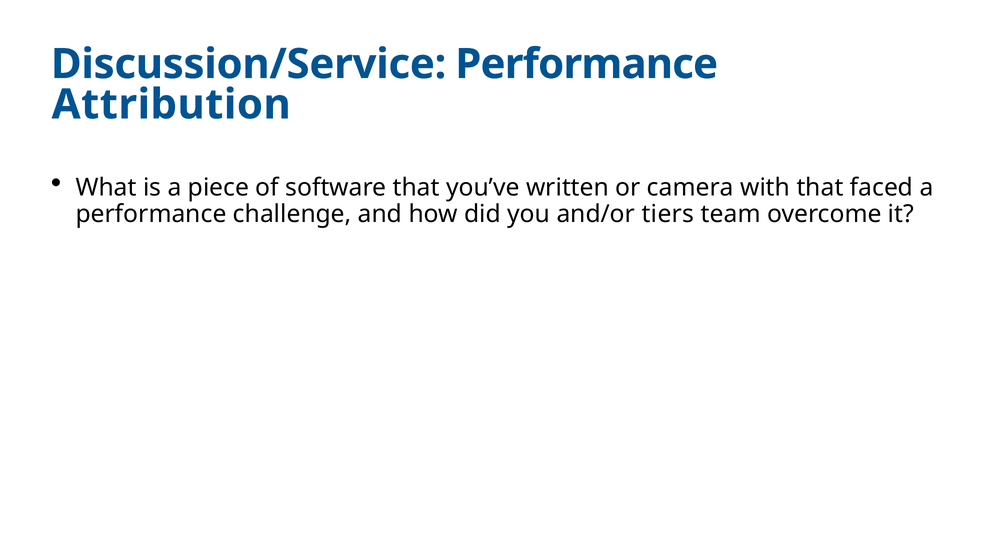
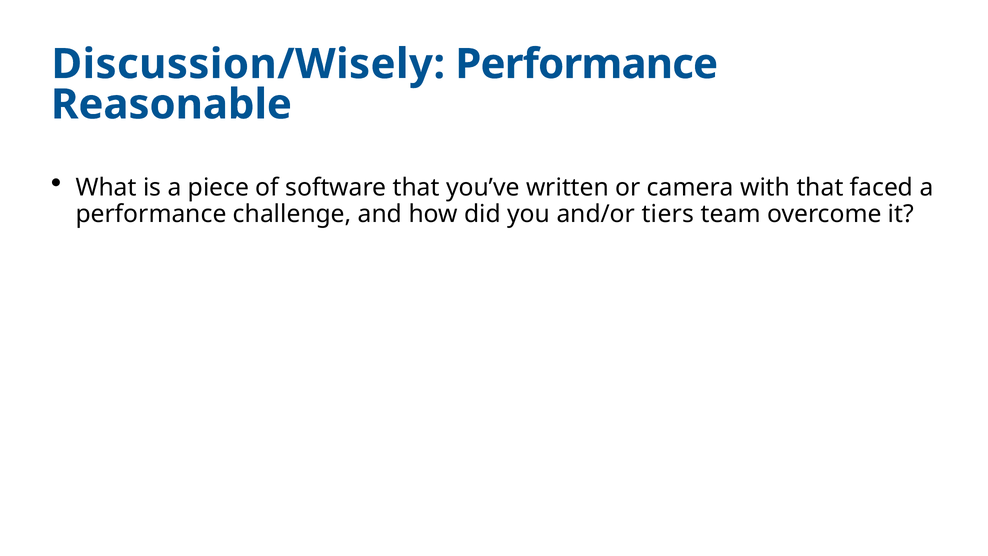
Discussion/Service: Discussion/Service -> Discussion/Wisely
Attribution: Attribution -> Reasonable
